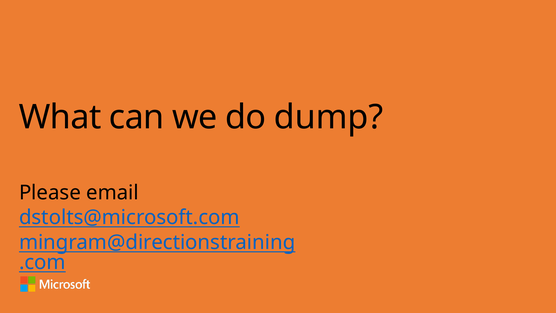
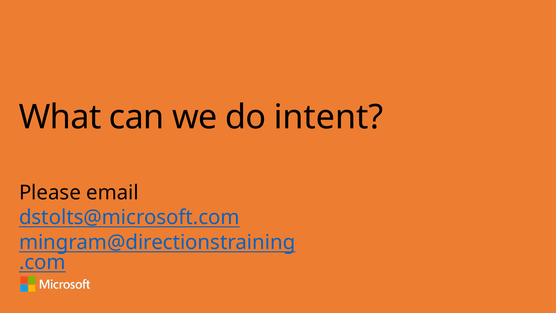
dump: dump -> intent
